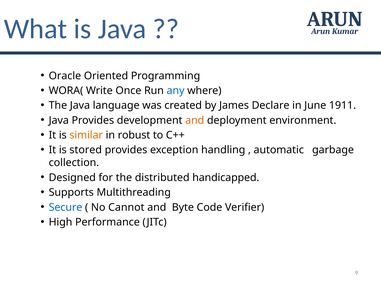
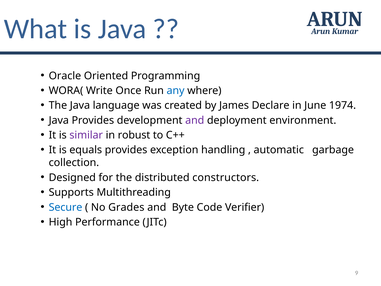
1911: 1911 -> 1974
and at (195, 120) colour: orange -> purple
similar colour: orange -> purple
stored: stored -> equals
handicapped: handicapped -> constructors
Cannot: Cannot -> Grades
